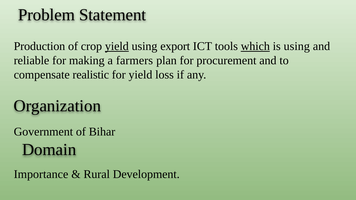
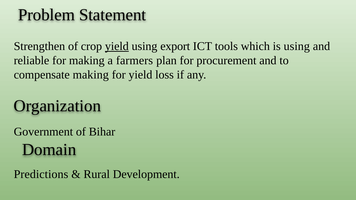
Production: Production -> Strengthen
which underline: present -> none
compensate realistic: realistic -> making
Importance: Importance -> Predictions
